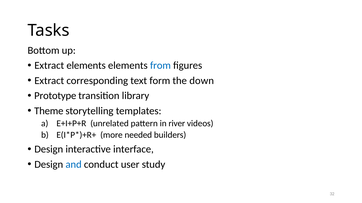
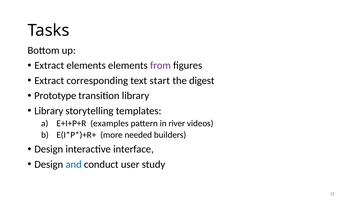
from colour: blue -> purple
form: form -> start
down: down -> digest
Theme at (49, 111): Theme -> Library
unrelated: unrelated -> examples
